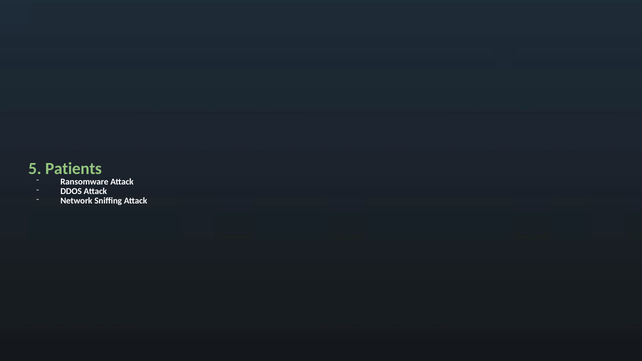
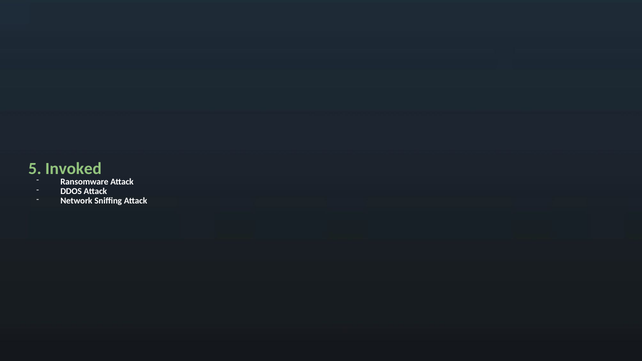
Patients: Patients -> Invoked
